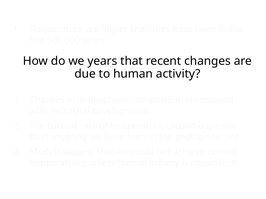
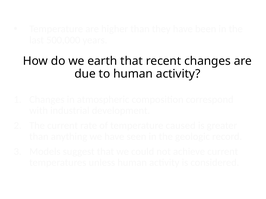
we years: years -> earth
